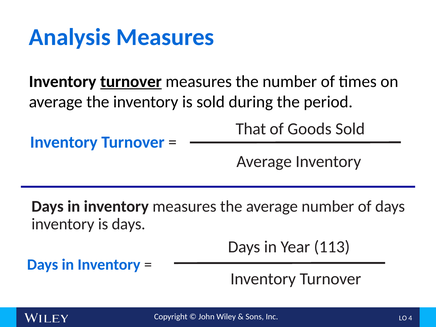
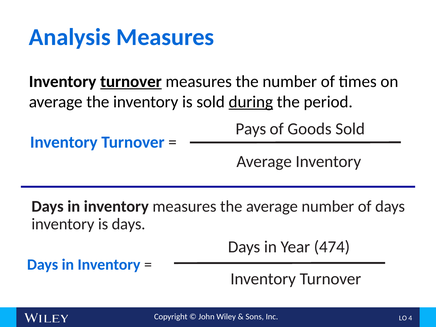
during underline: none -> present
That: That -> Pays
113: 113 -> 474
